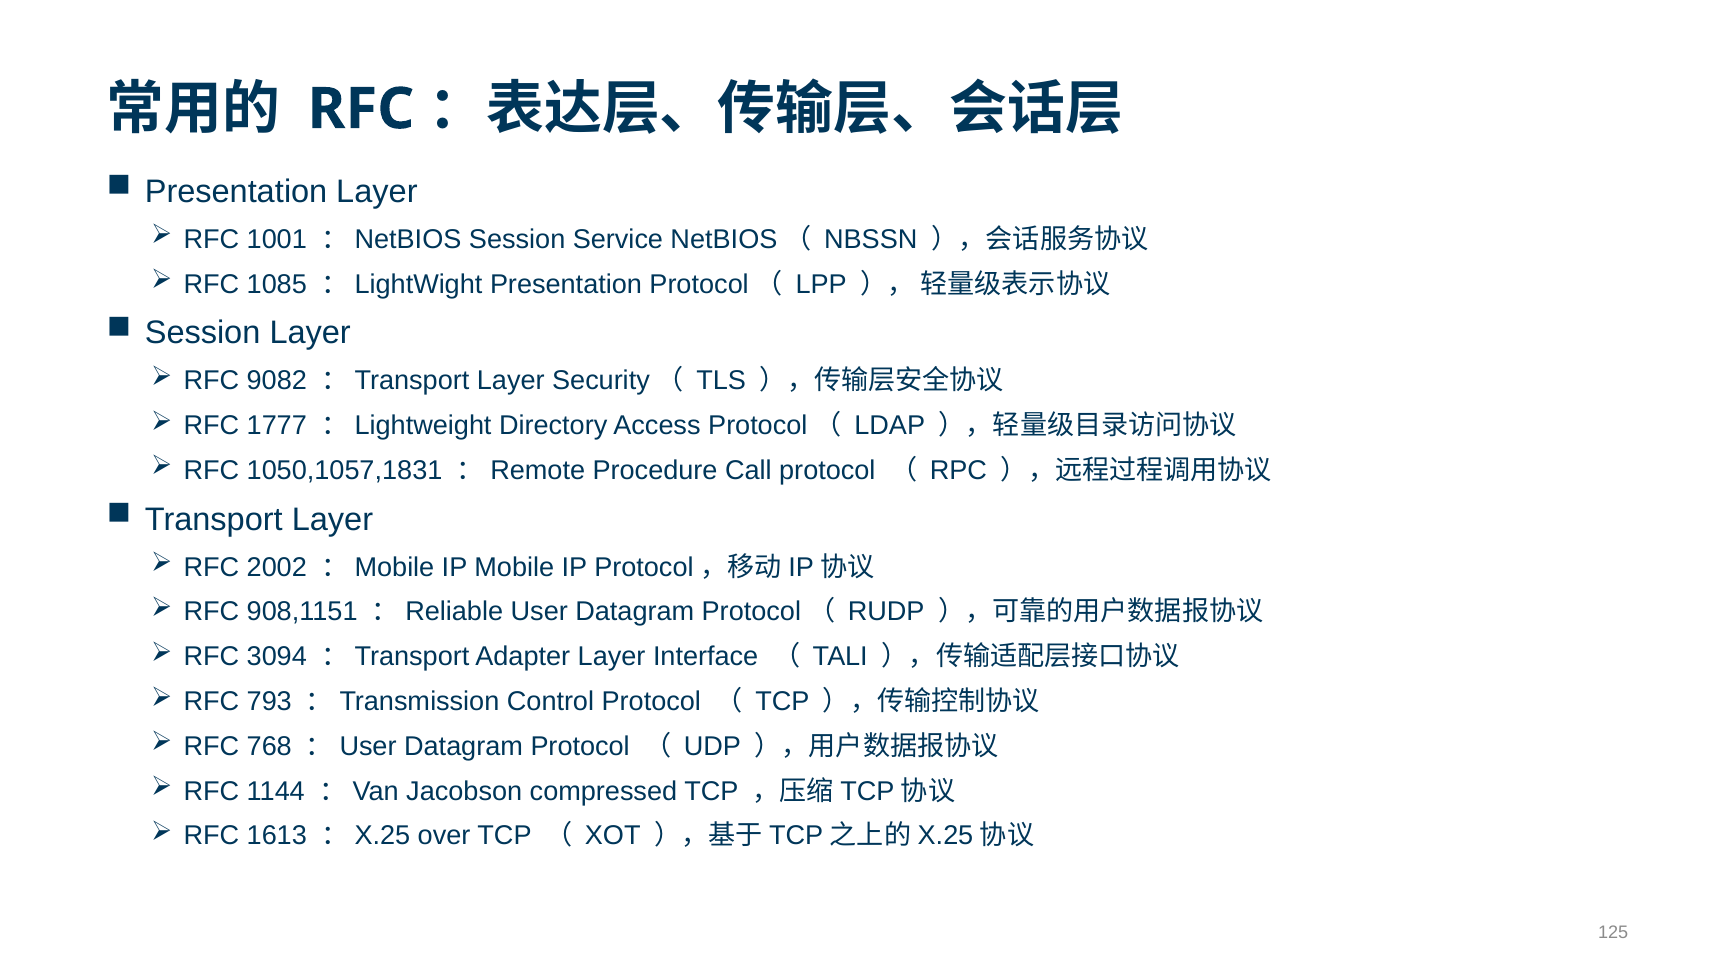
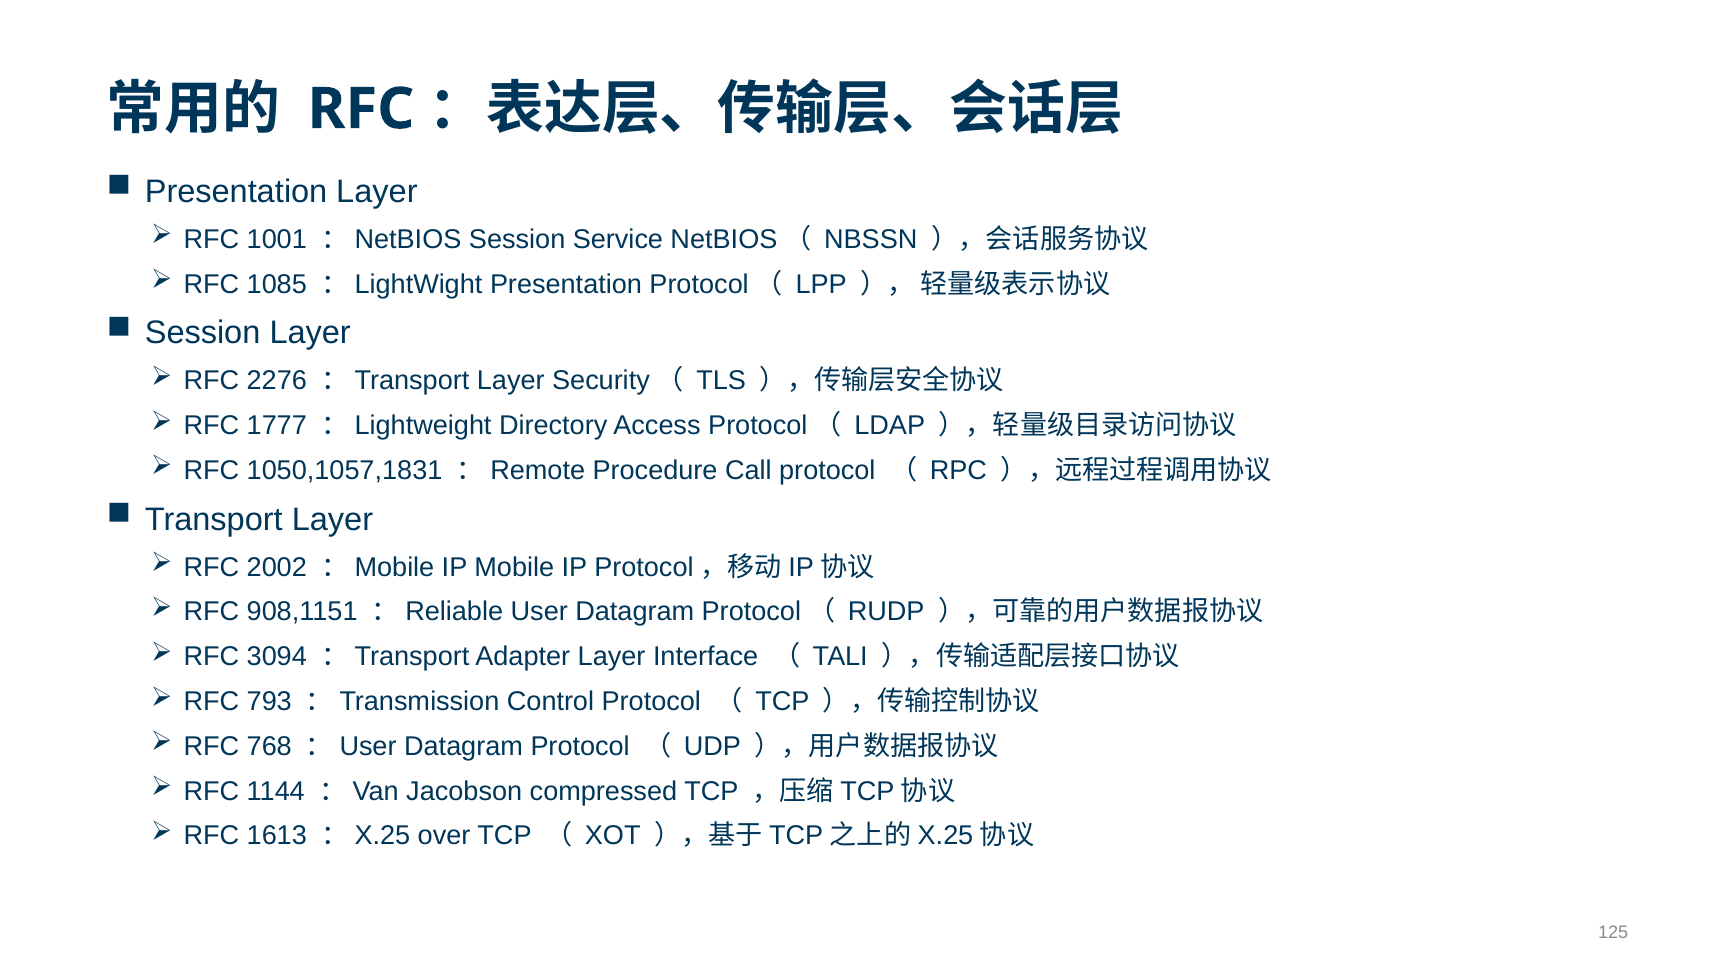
9082: 9082 -> 2276
